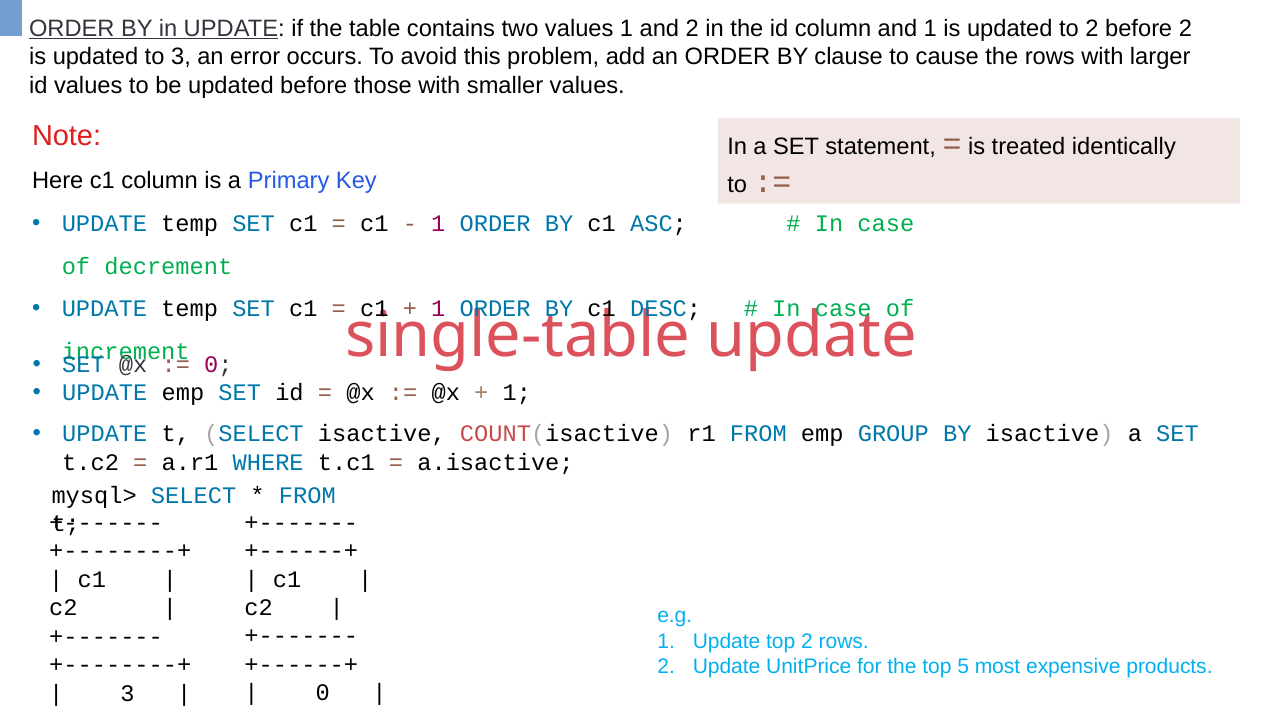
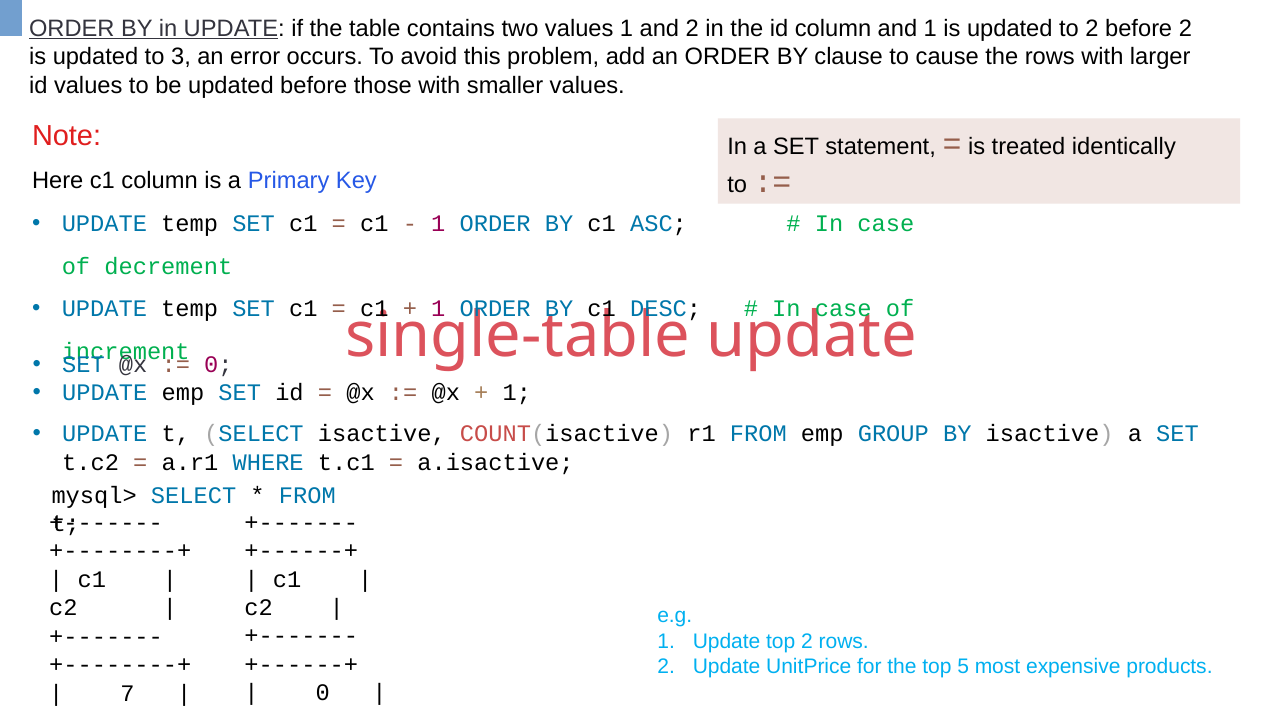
3 at (127, 693): 3 -> 7
